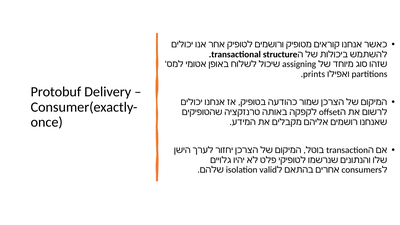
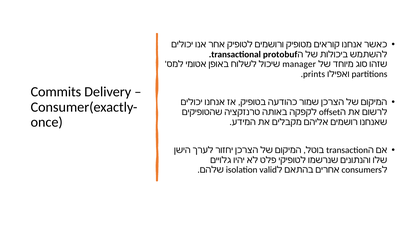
structure: structure -> protobuf
assigning: assigning -> manager
Protobuf: Protobuf -> Commits
